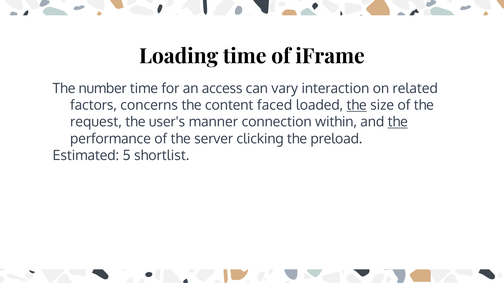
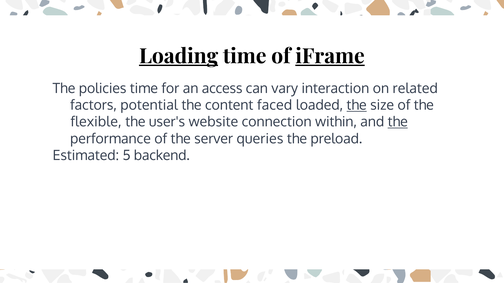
Loading underline: none -> present
iFrame underline: none -> present
number: number -> policies
concerns: concerns -> potential
request: request -> flexible
manner: manner -> website
clicking: clicking -> queries
shortlist: shortlist -> backend
